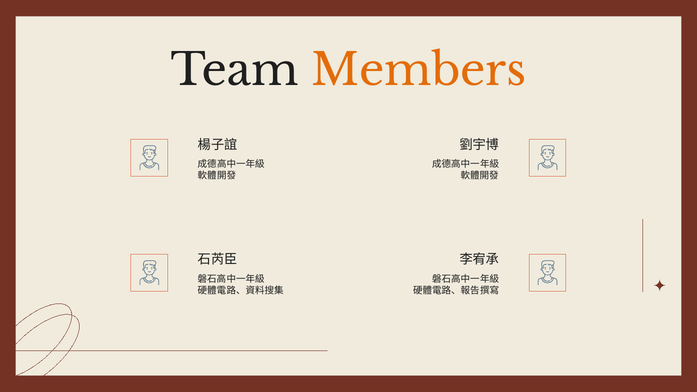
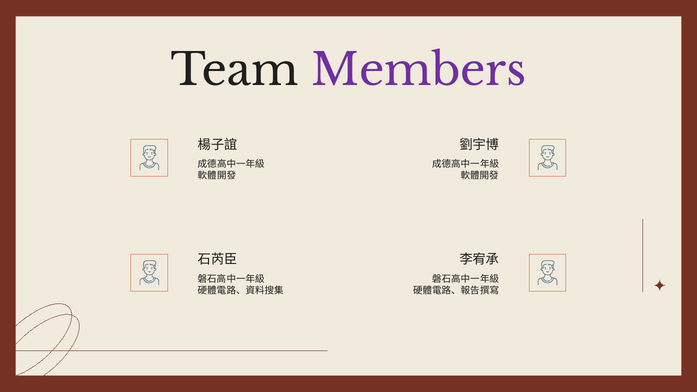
Members colour: orange -> purple
